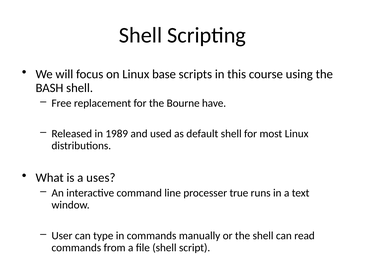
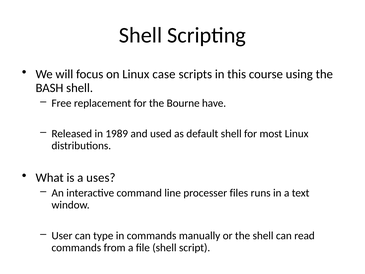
base: base -> case
true: true -> files
